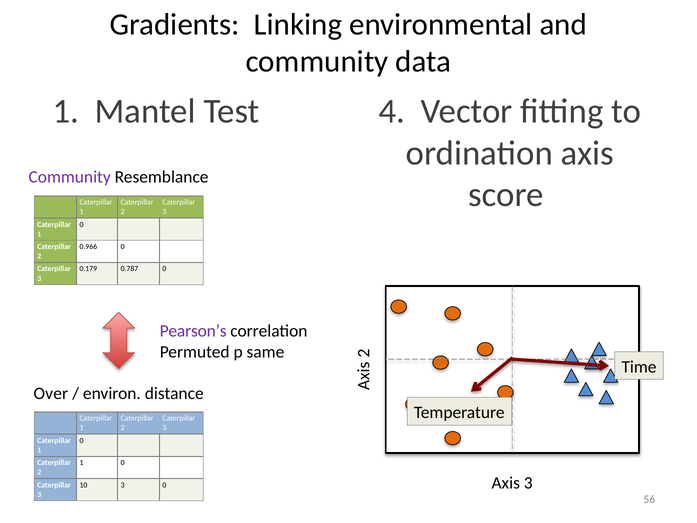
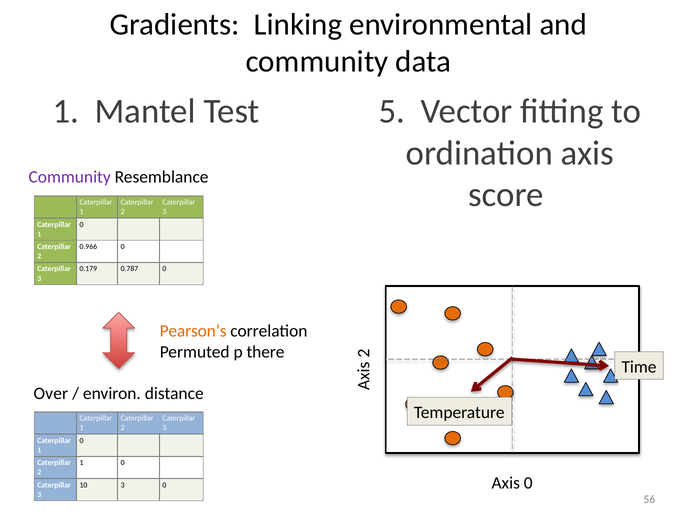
4: 4 -> 5
Pearson’s colour: purple -> orange
same: same -> there
Axis 3: 3 -> 0
